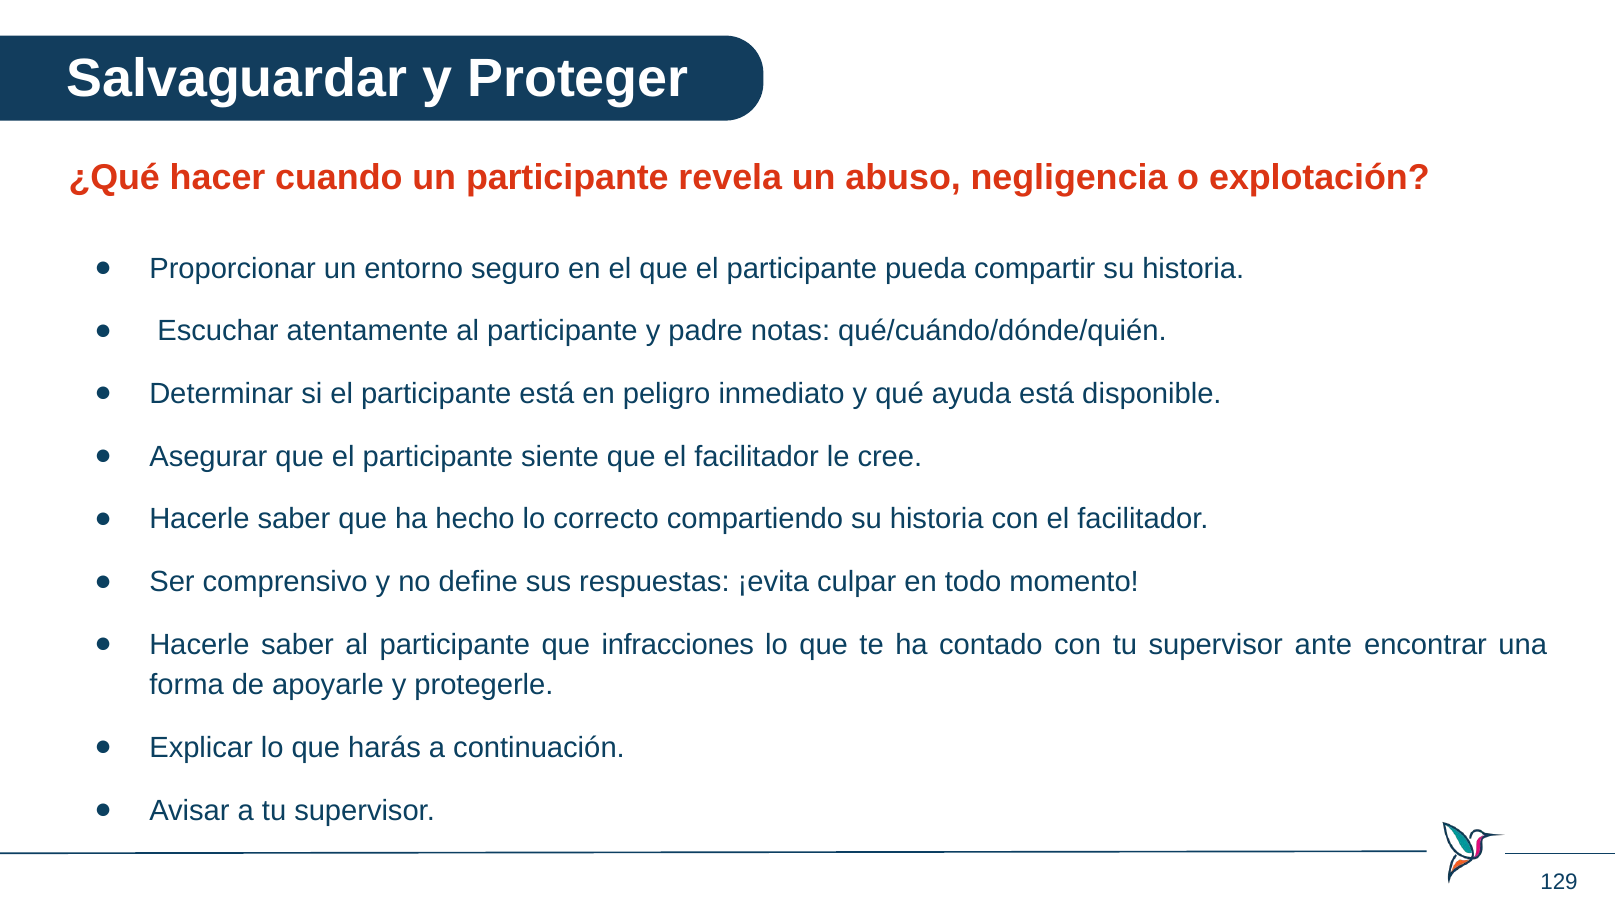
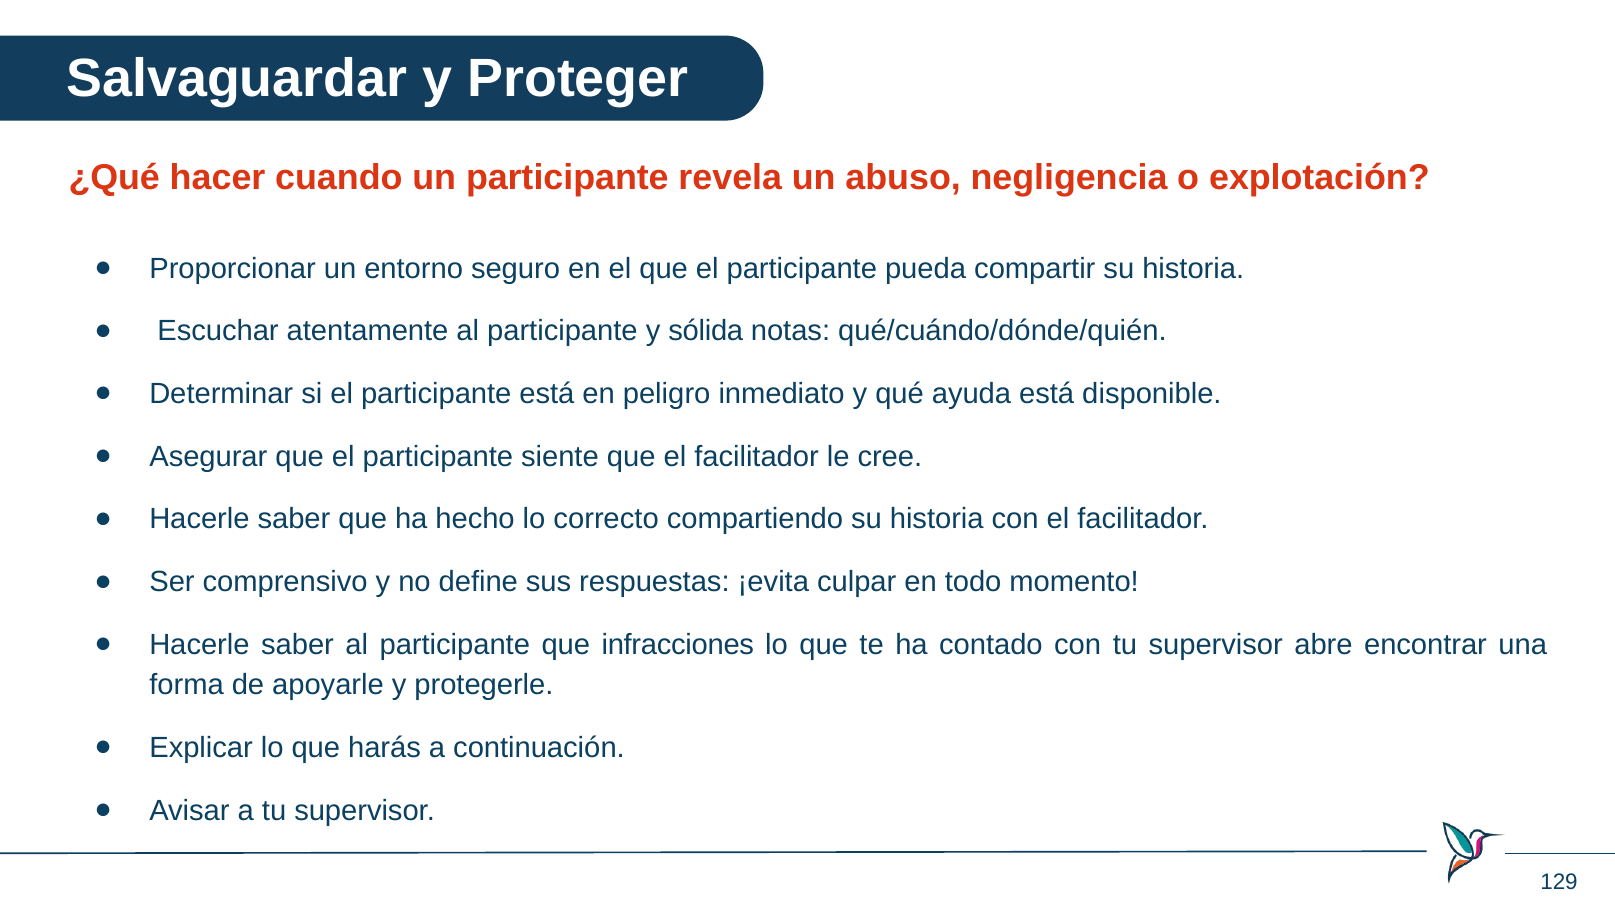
padre: padre -> sólida
ante: ante -> abre
